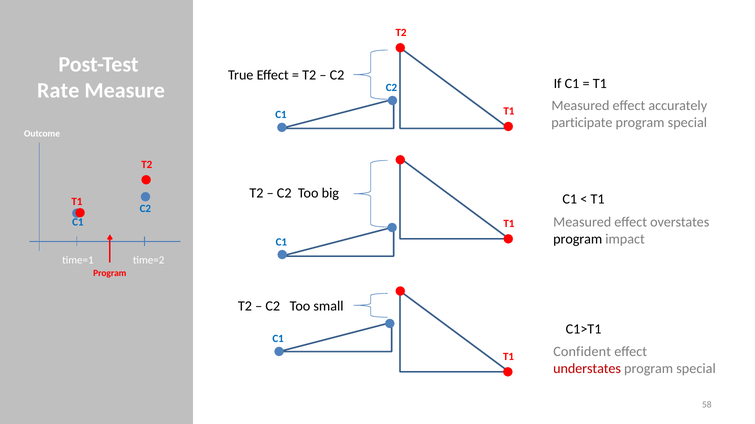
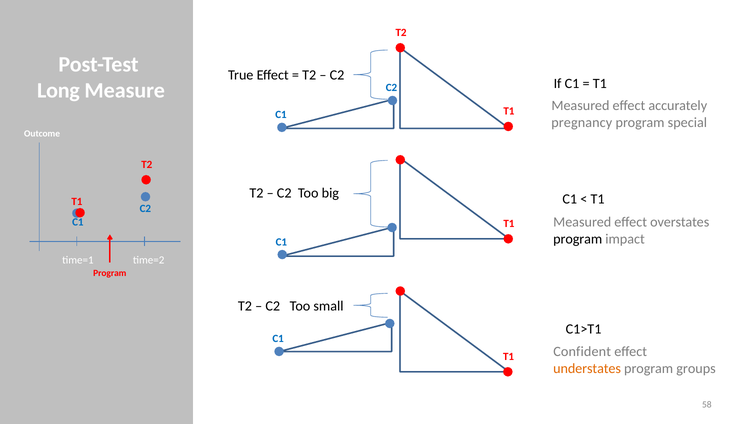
Rate: Rate -> Long
participate: participate -> pregnancy
understates colour: red -> orange
special at (696, 369): special -> groups
